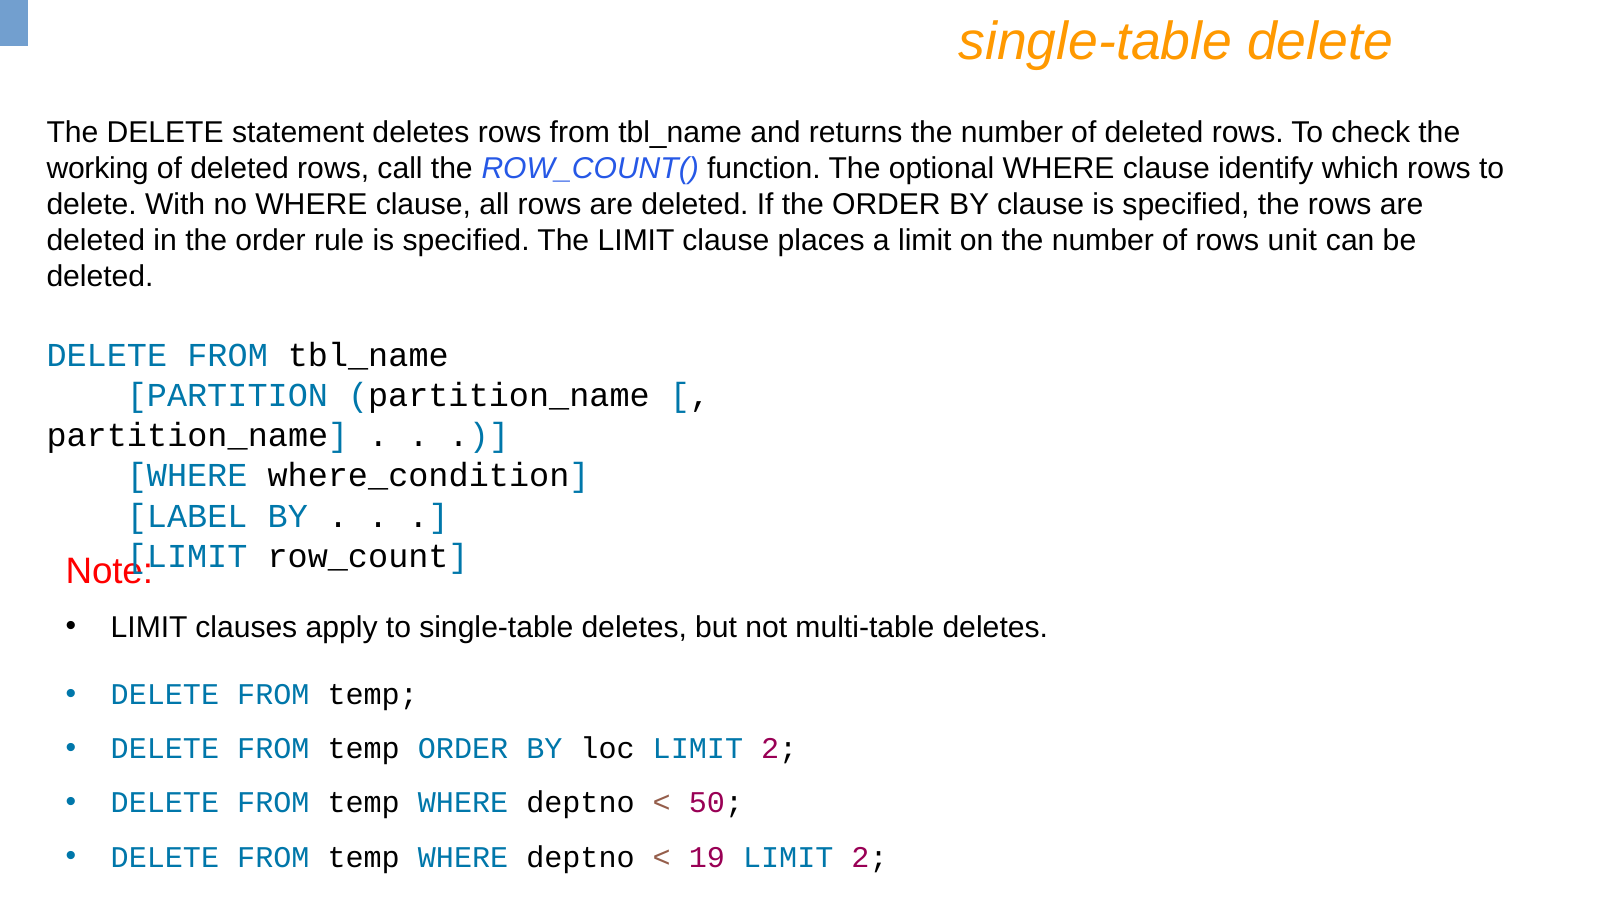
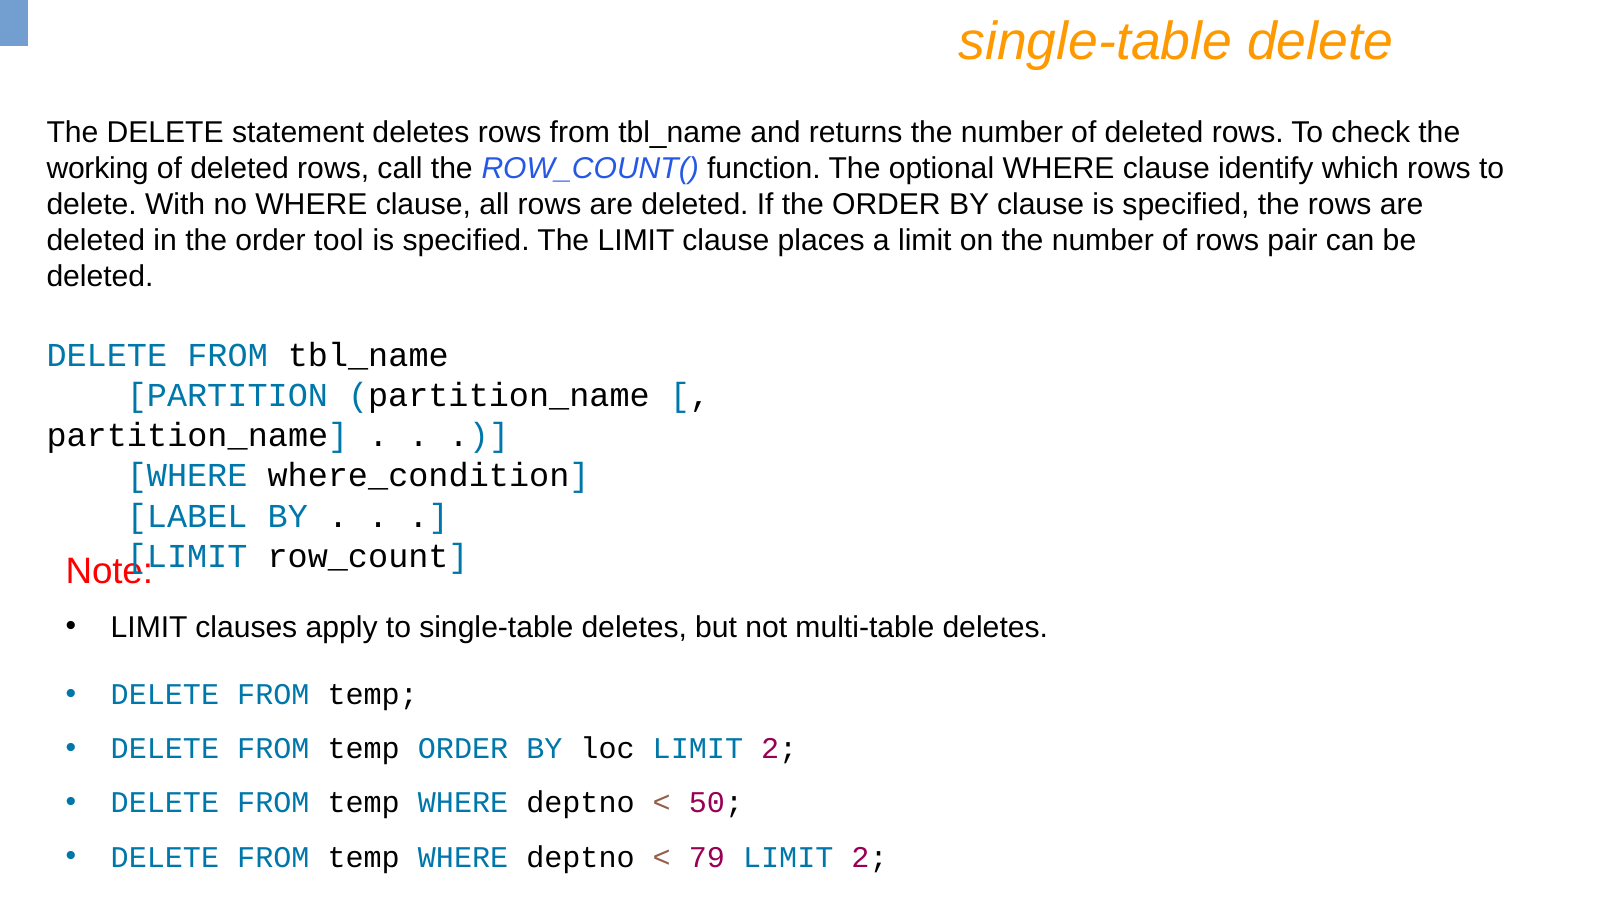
rule: rule -> tool
unit: unit -> pair
19: 19 -> 79
